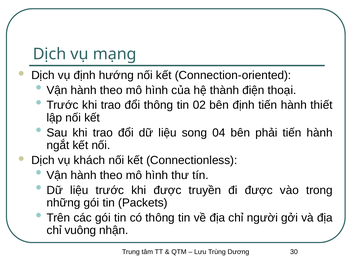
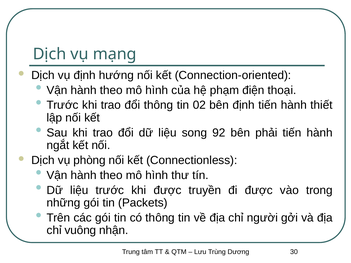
thành: thành -> phạm
04: 04 -> 92
khách: khách -> phòng
